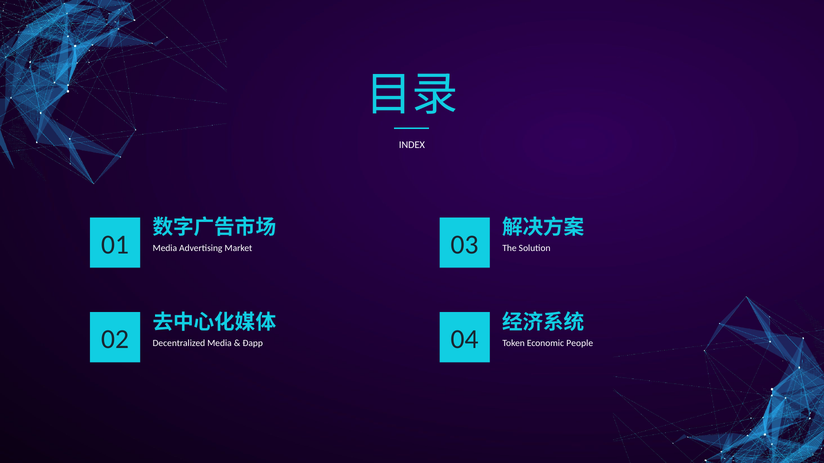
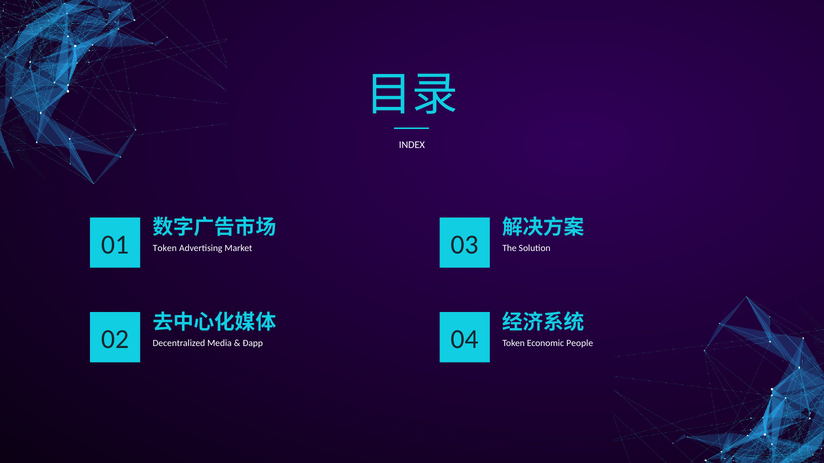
Media at (165, 249): Media -> Token
